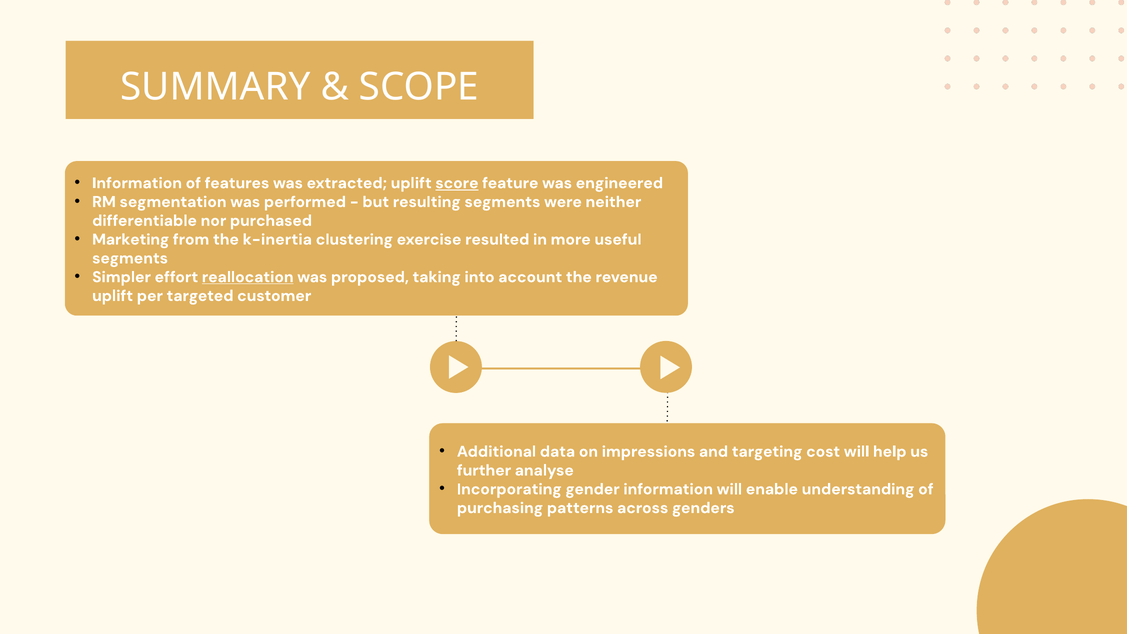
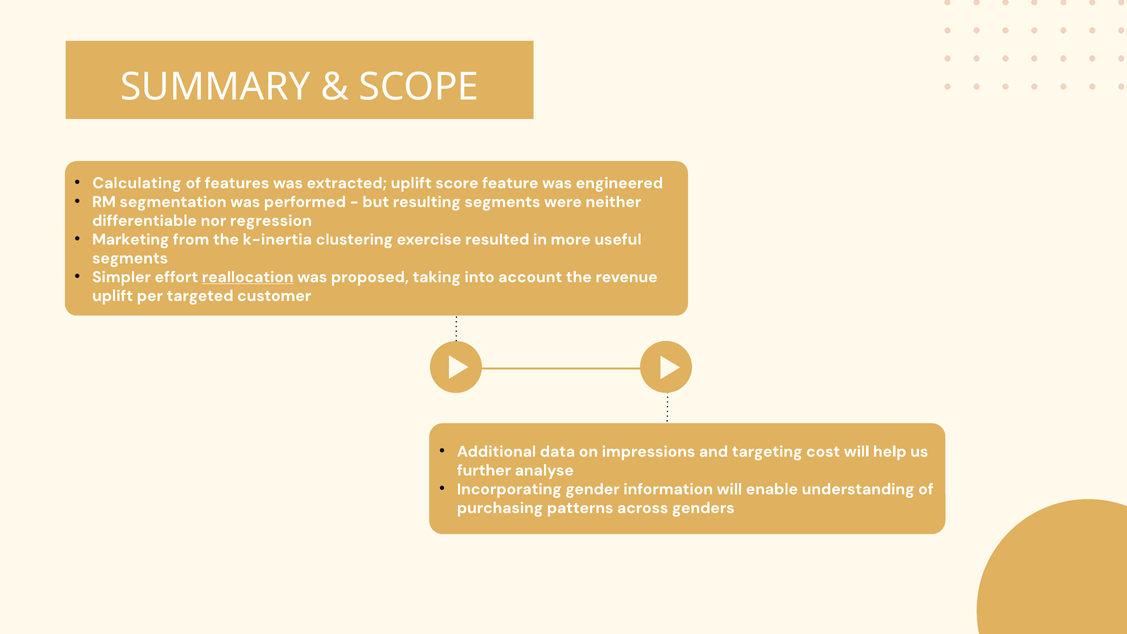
Information at (137, 183): Information -> Calculating
score underline: present -> none
purchased: purchased -> regression
